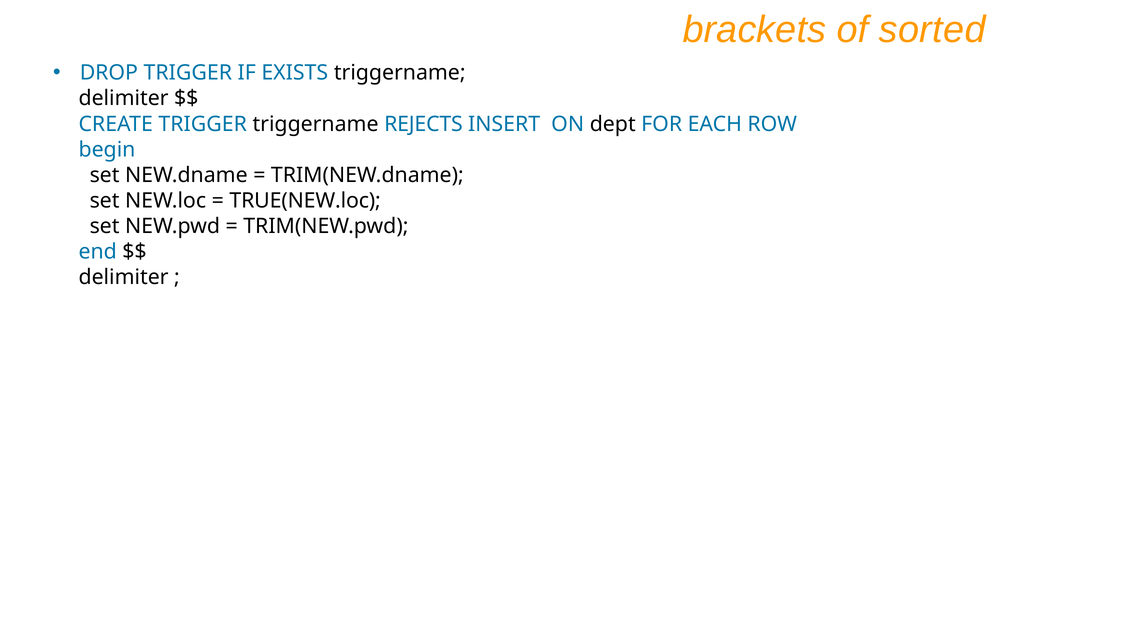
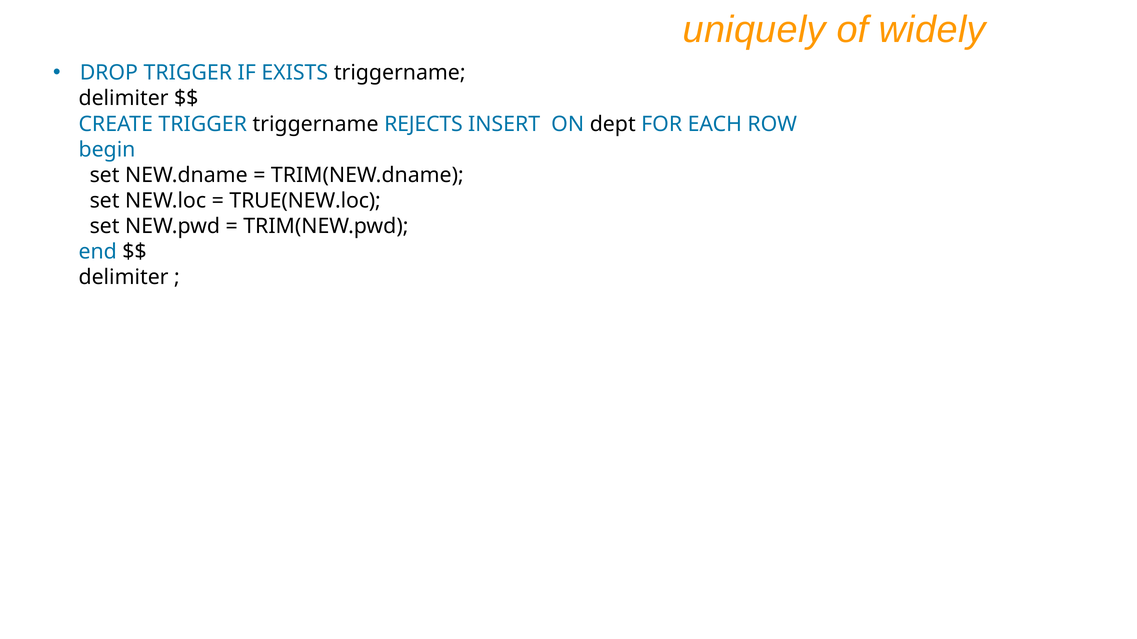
brackets: brackets -> uniquely
sorted: sorted -> widely
